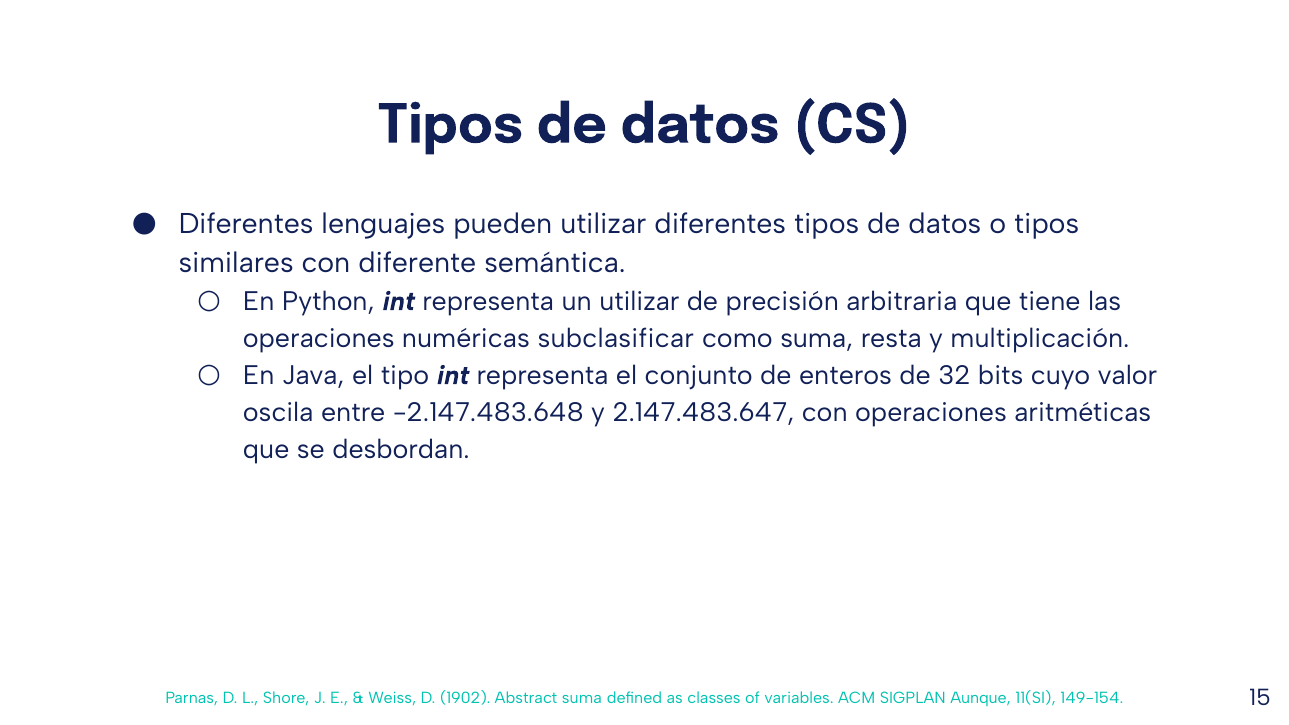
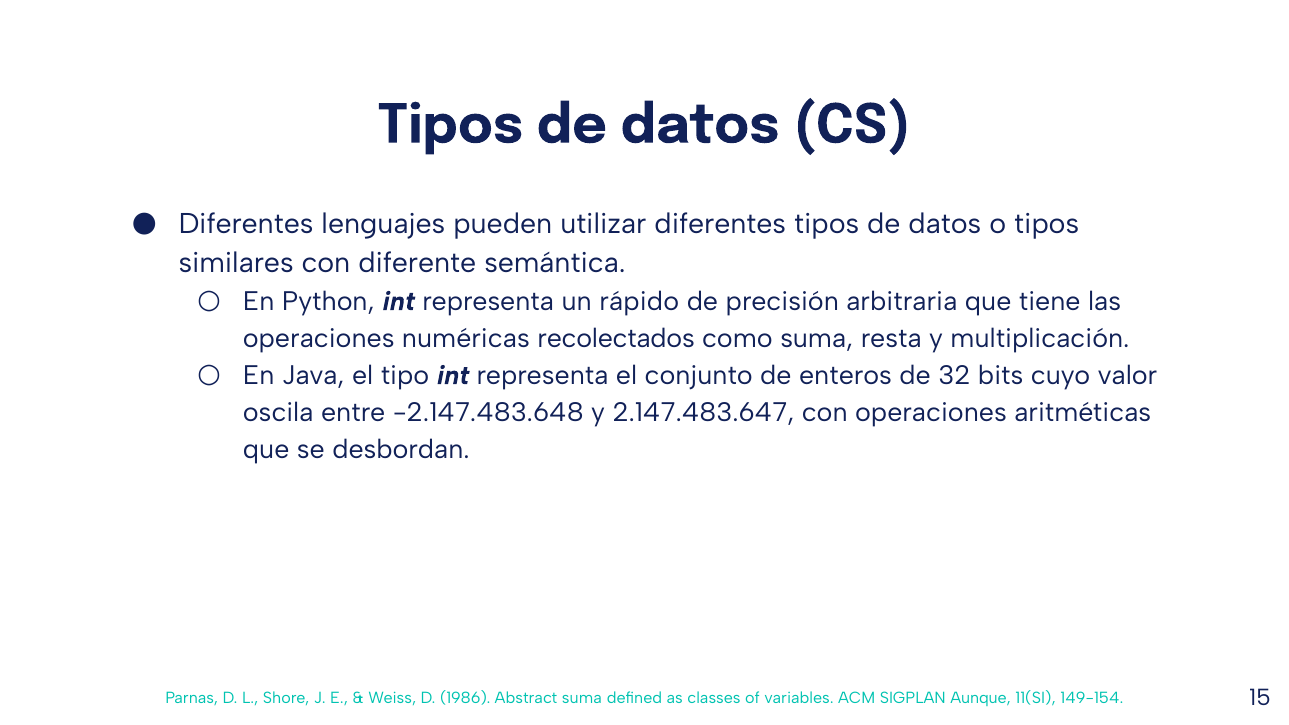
un utilizar: utilizar -> rápido
subclasificar: subclasificar -> recolectados
1902: 1902 -> 1986
